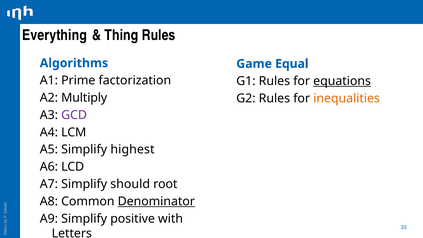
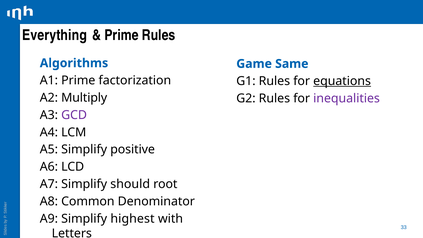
Thing at (121, 35): Thing -> Prime
Equal: Equal -> Same
inequalities colour: orange -> purple
highest: highest -> positive
Denominator underline: present -> none
positive: positive -> highest
